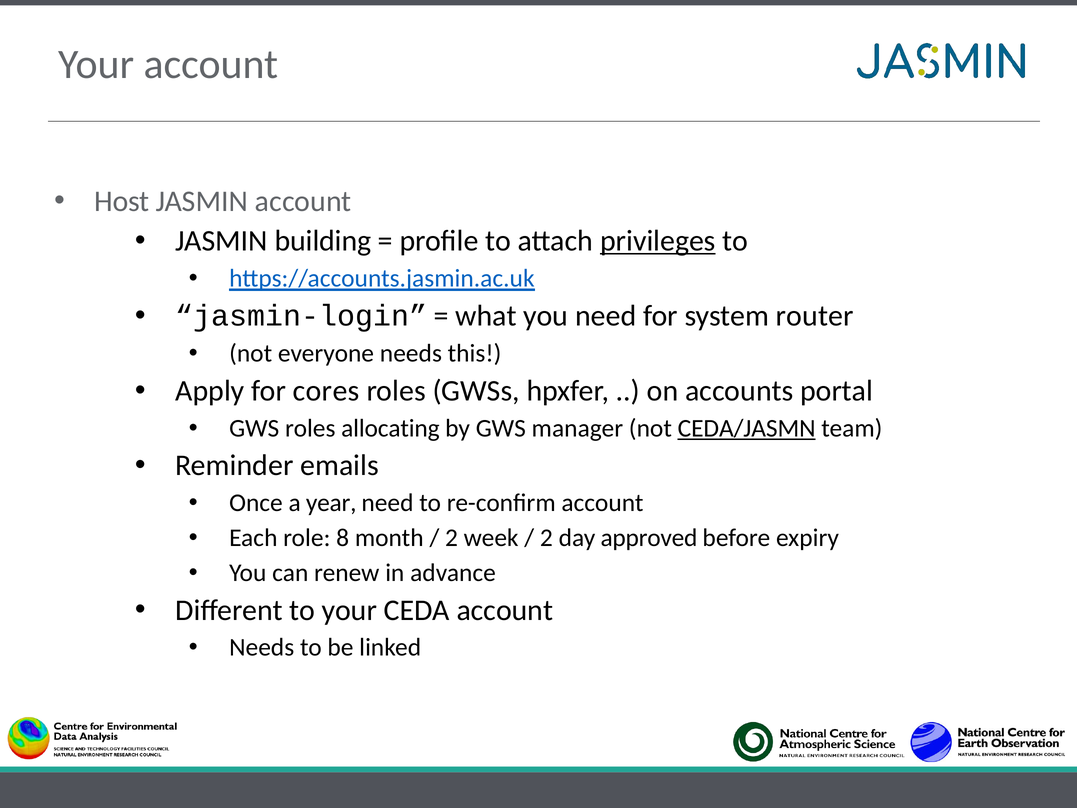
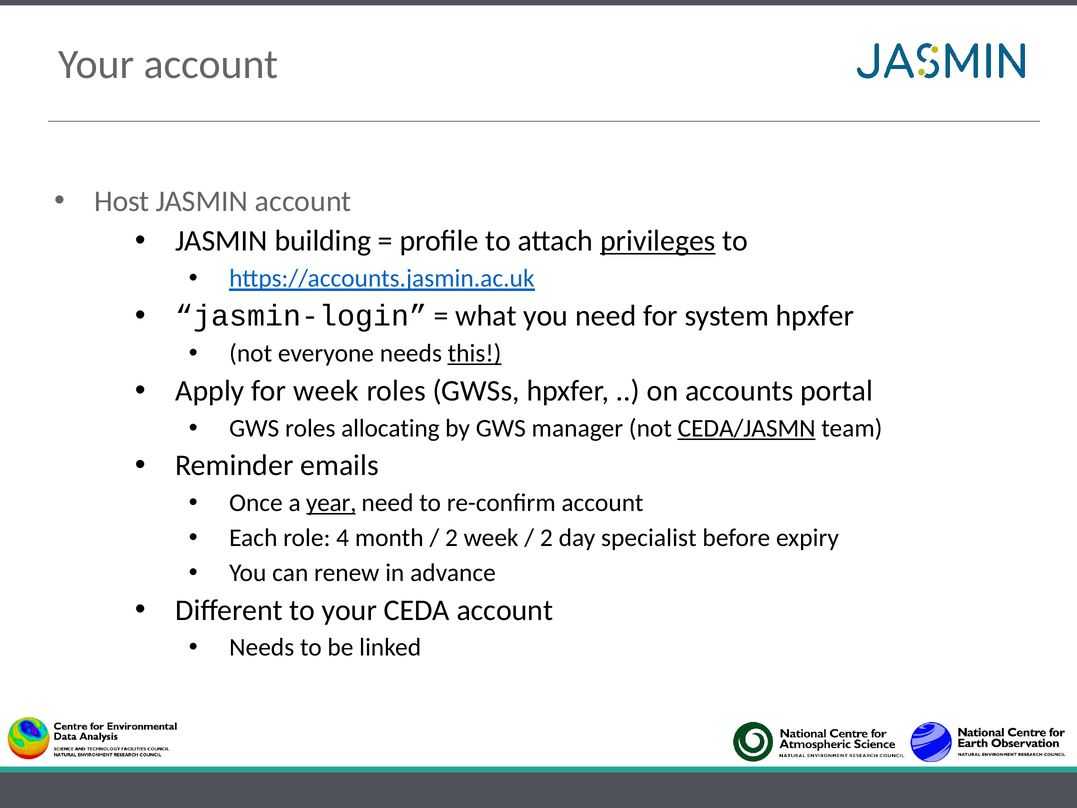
system router: router -> hpxfer
this underline: none -> present
for cores: cores -> week
year underline: none -> present
8: 8 -> 4
approved: approved -> specialist
